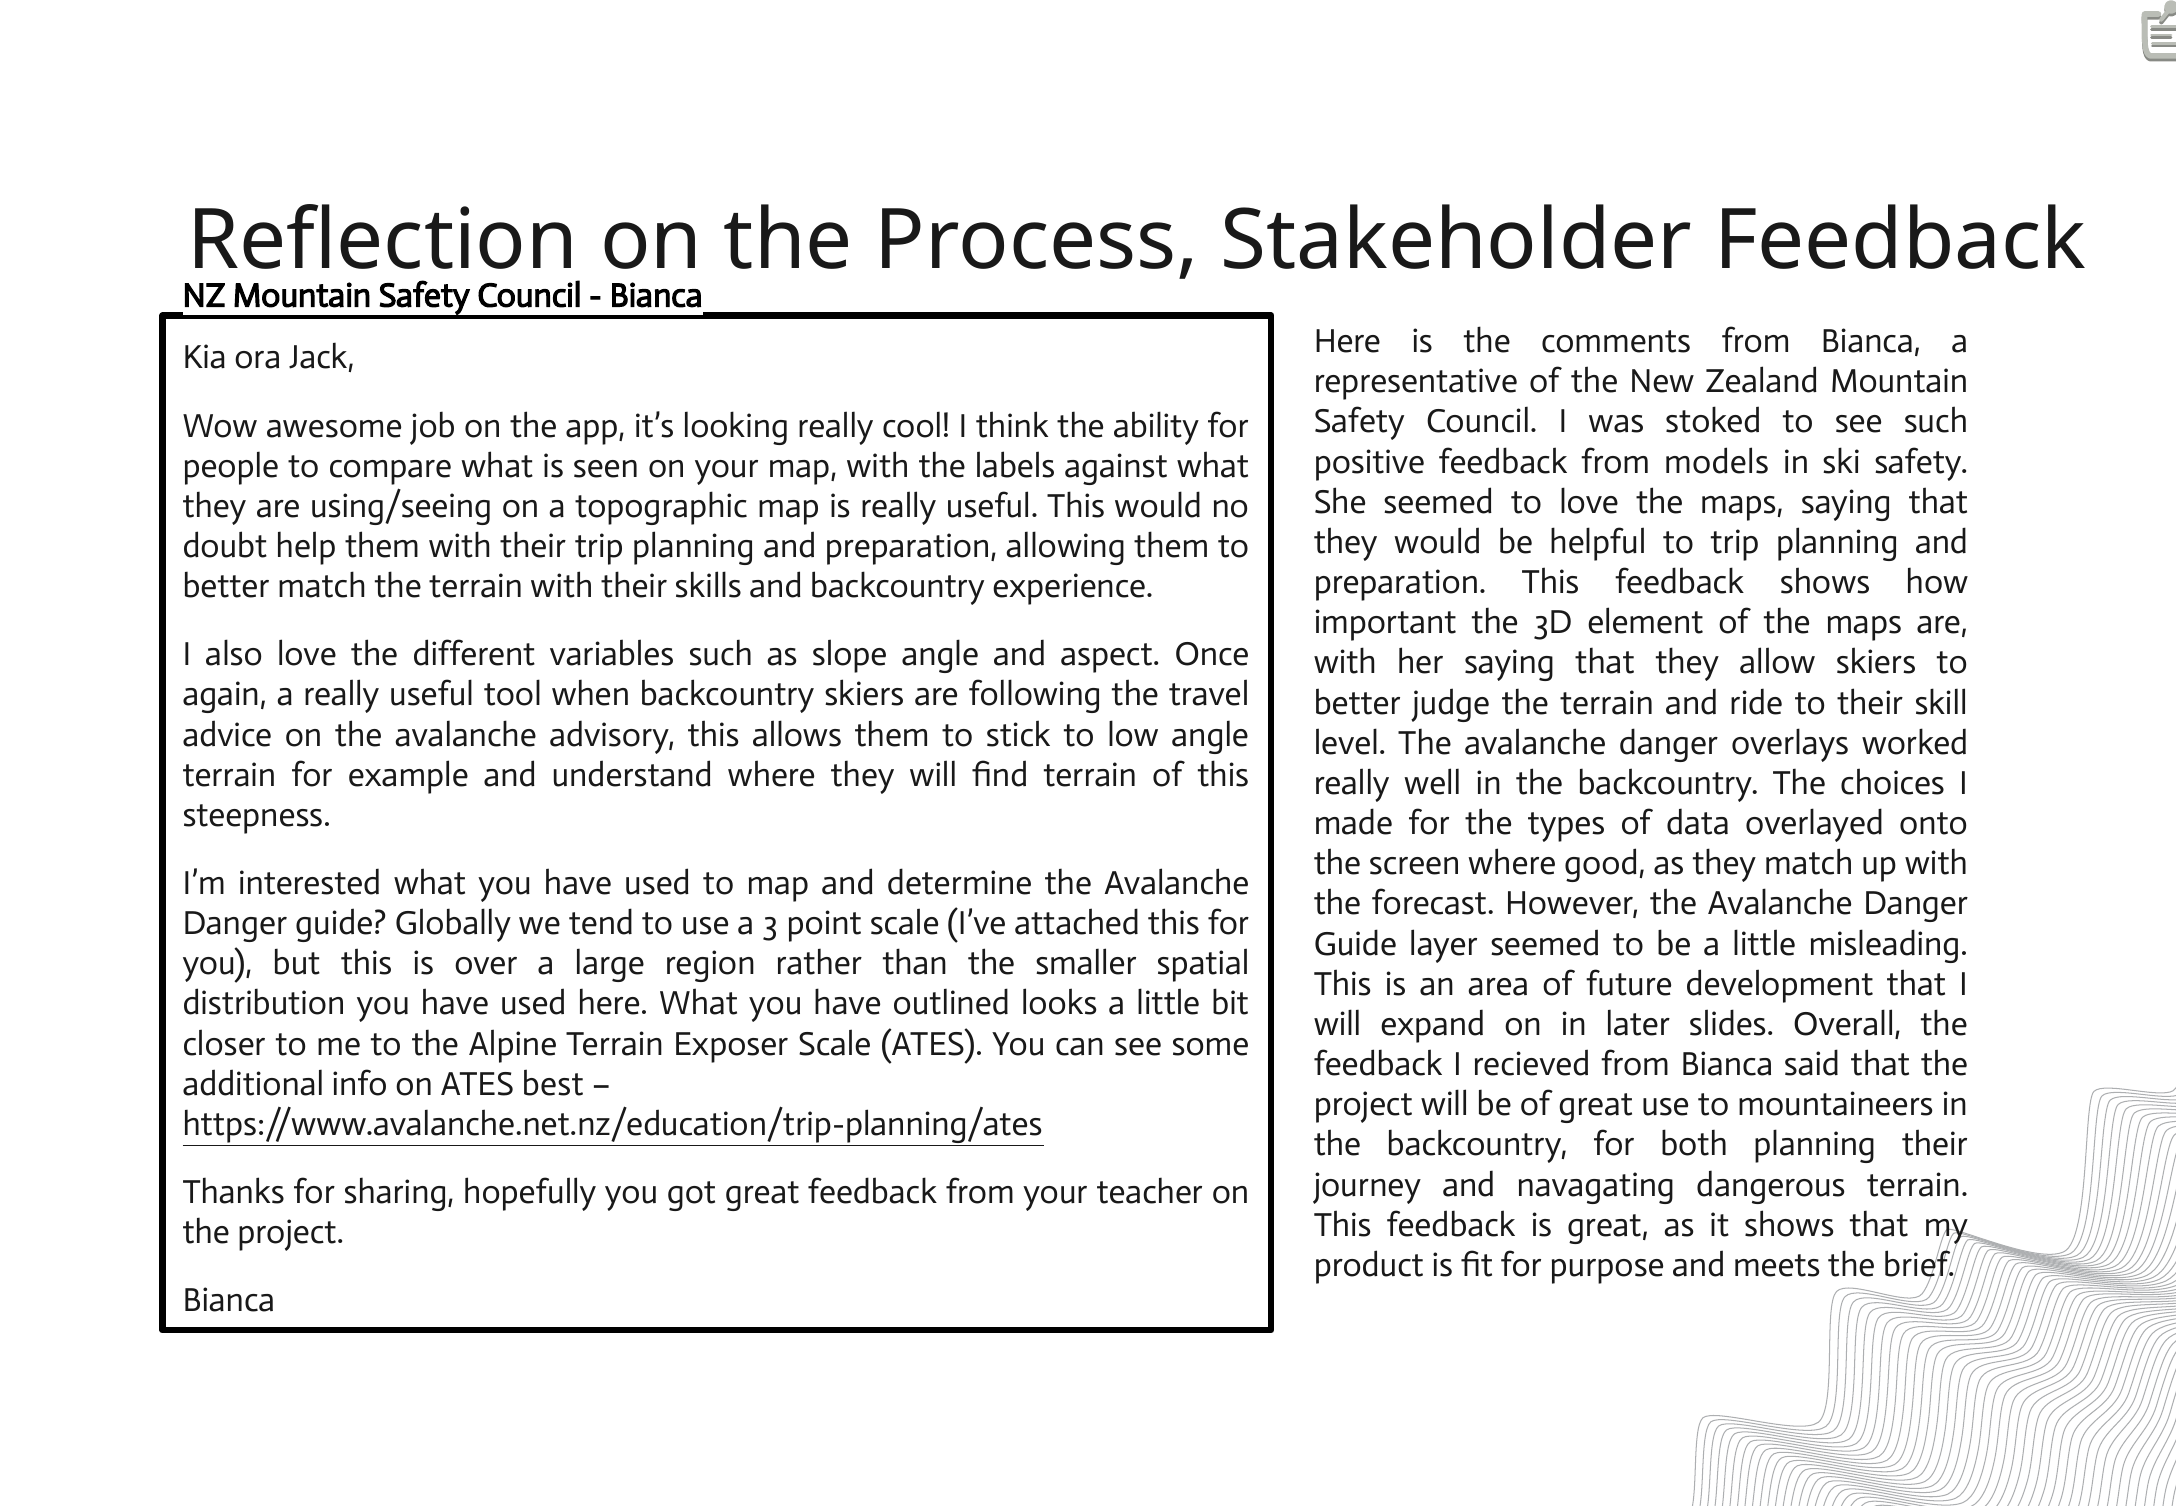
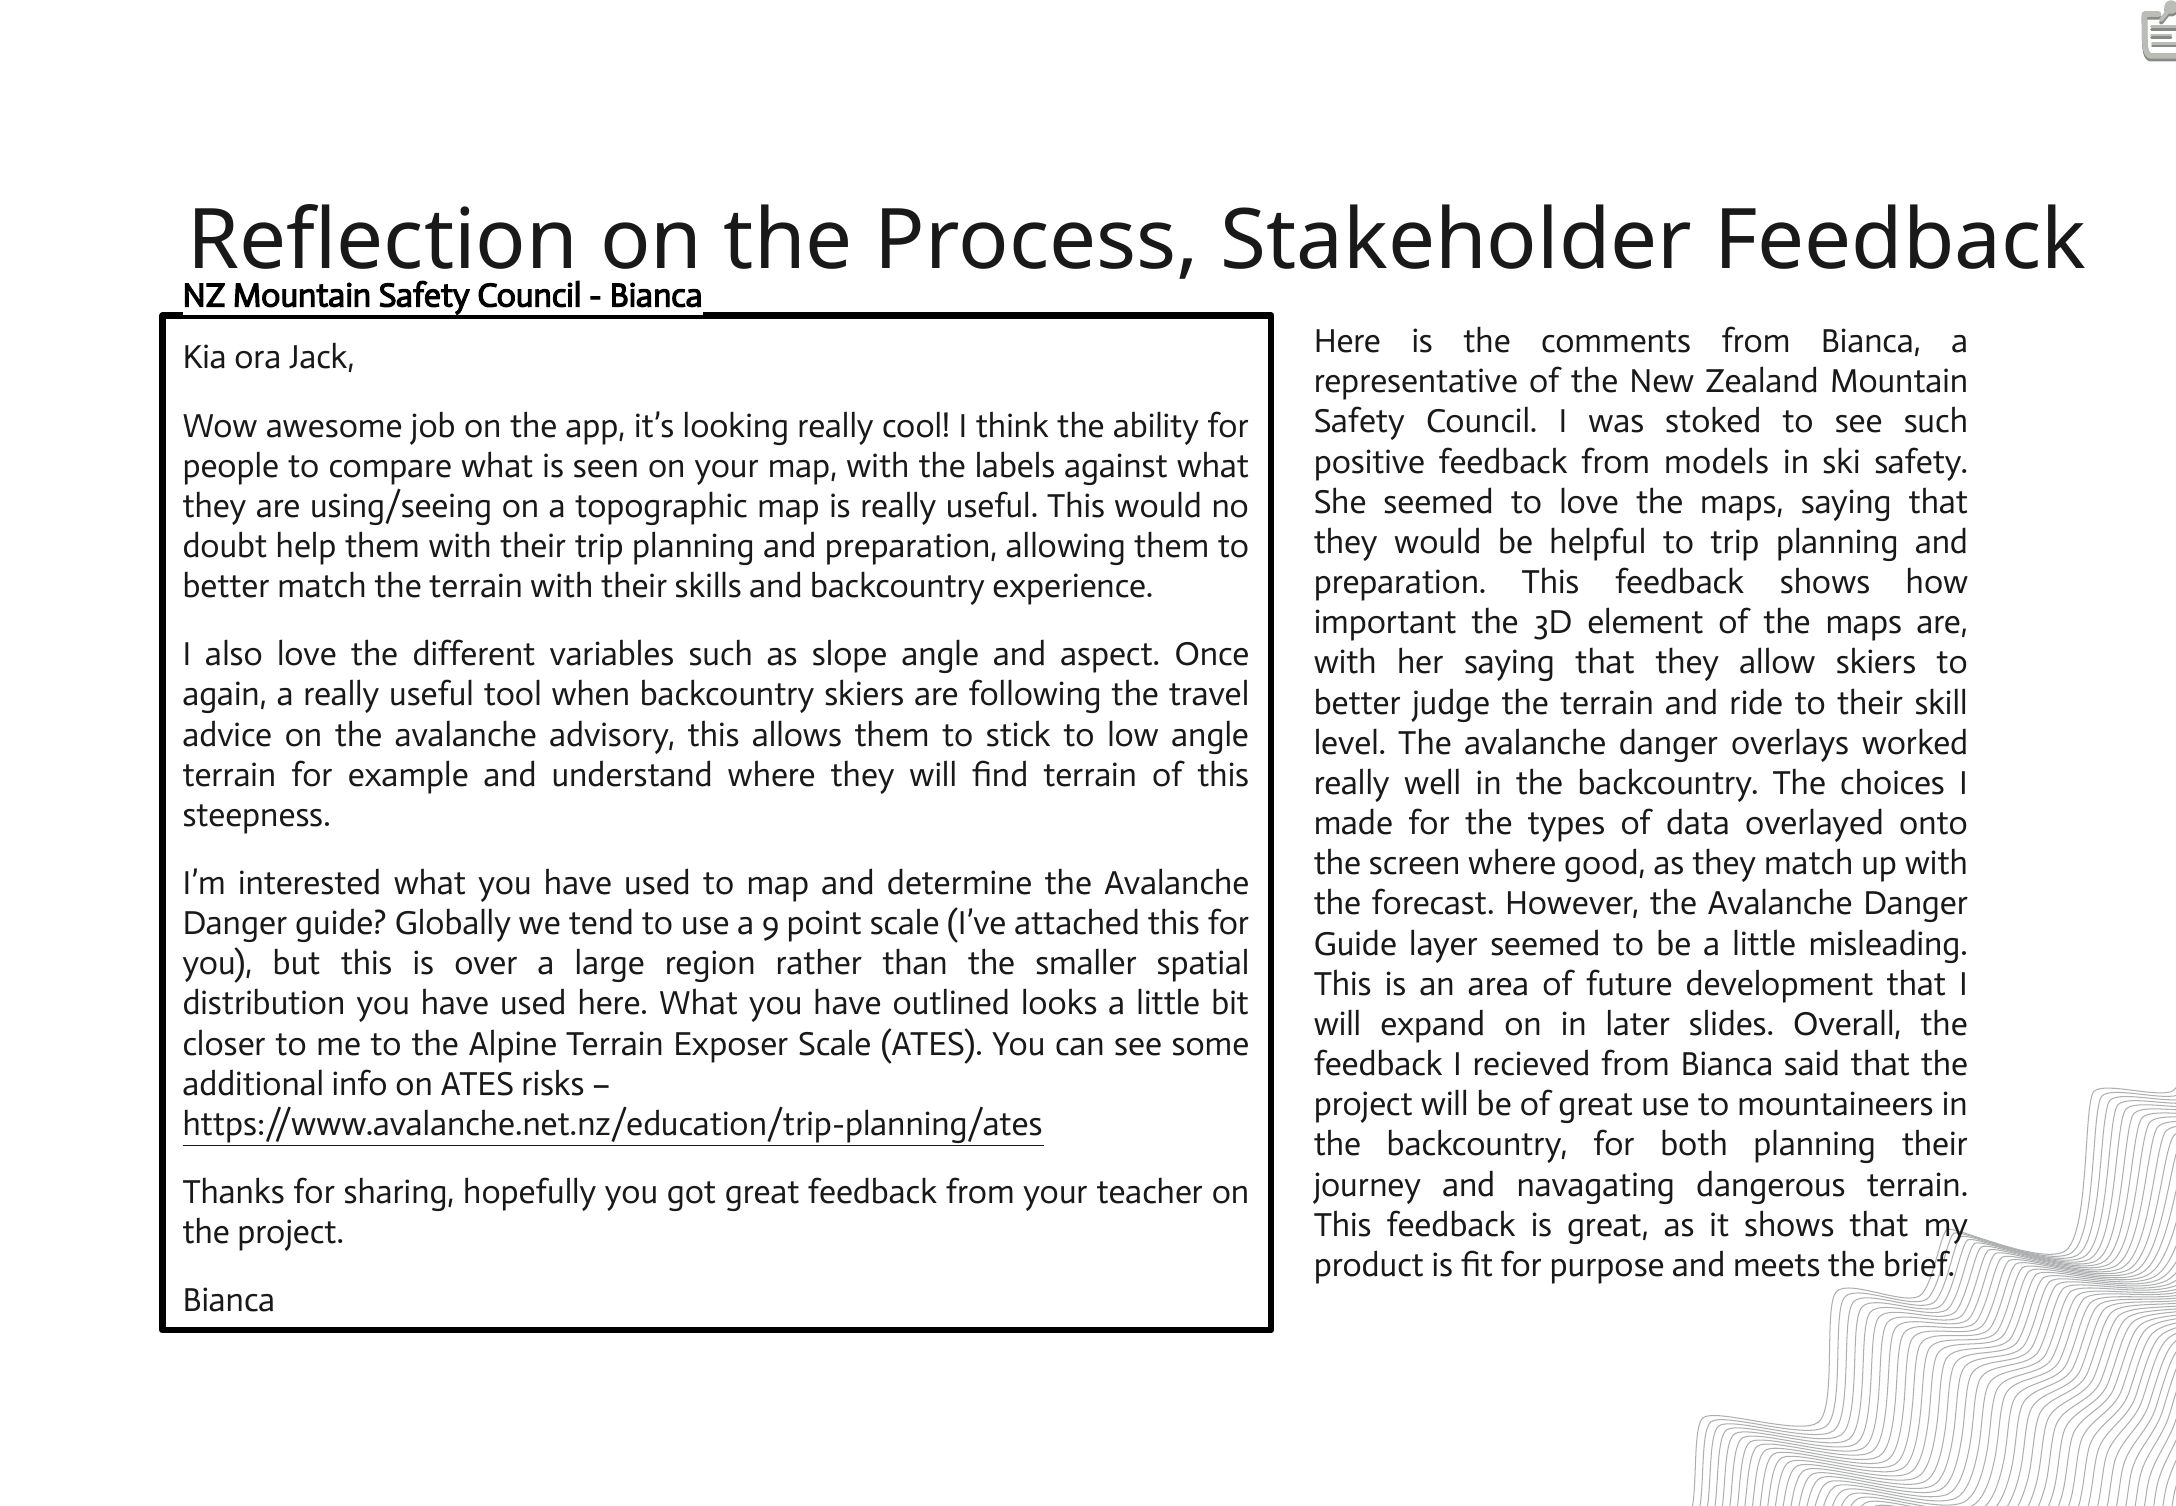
3: 3 -> 9
best: best -> risks
